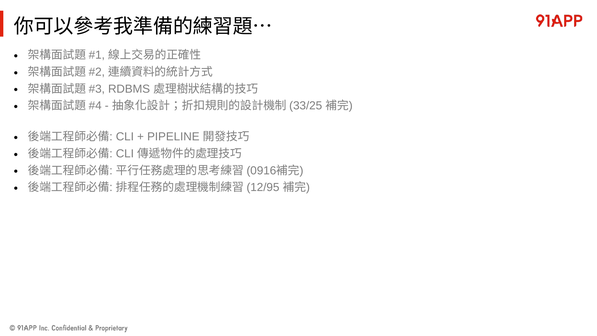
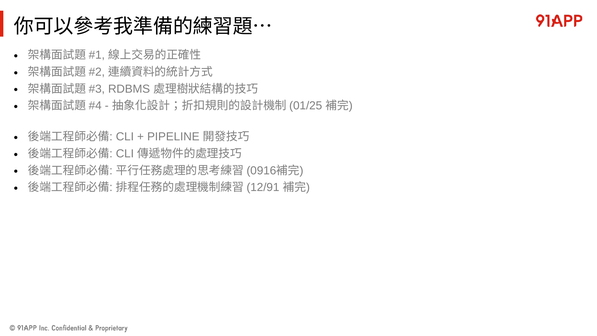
33/25: 33/25 -> 01/25
12/95: 12/95 -> 12/91
